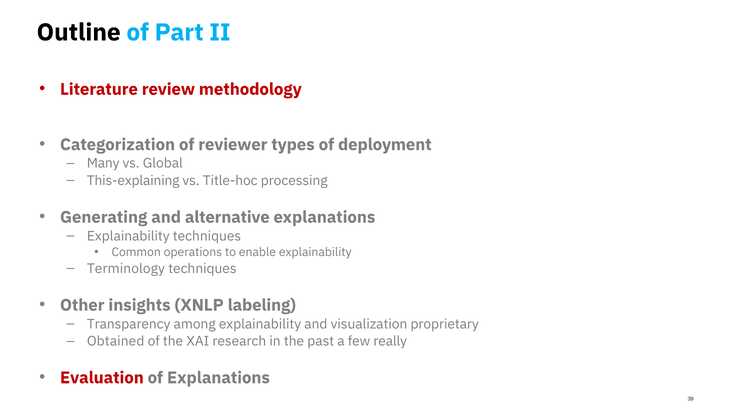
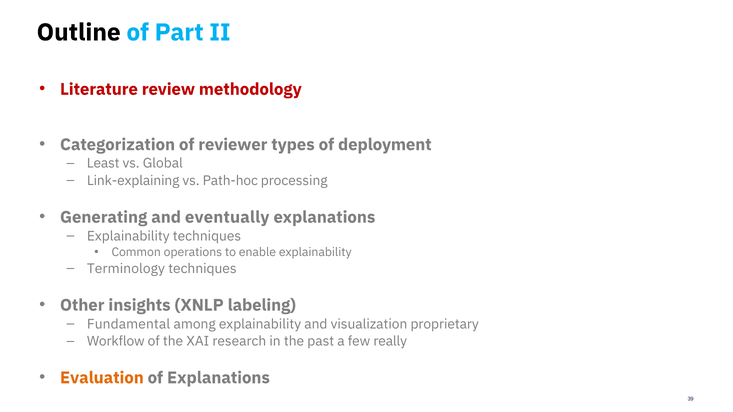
Many: Many -> Least
This-explaining: This-explaining -> Link-explaining
Title-hoc: Title-hoc -> Path-hoc
alternative: alternative -> eventually
Transparency: Transparency -> Fundamental
Obtained: Obtained -> Workflow
Evaluation colour: red -> orange
